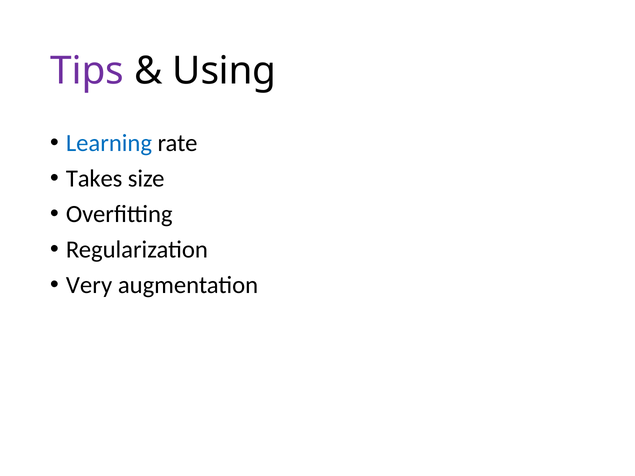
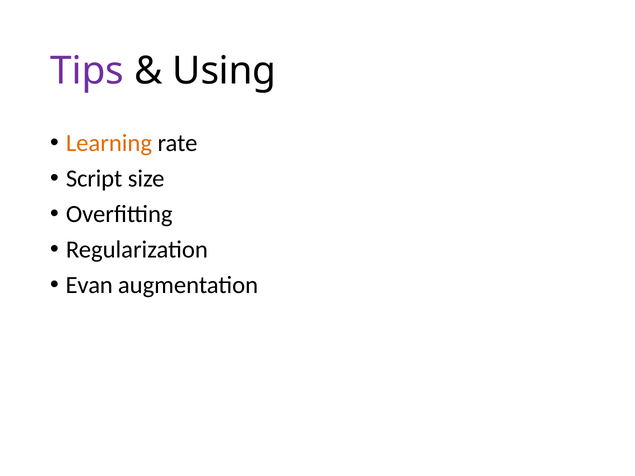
Learning colour: blue -> orange
Takes: Takes -> Script
Very: Very -> Evan
